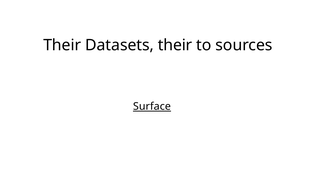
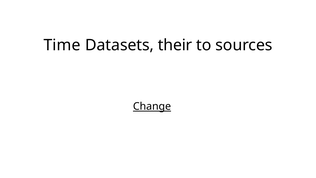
Their at (62, 45): Their -> Time
Surface: Surface -> Change
